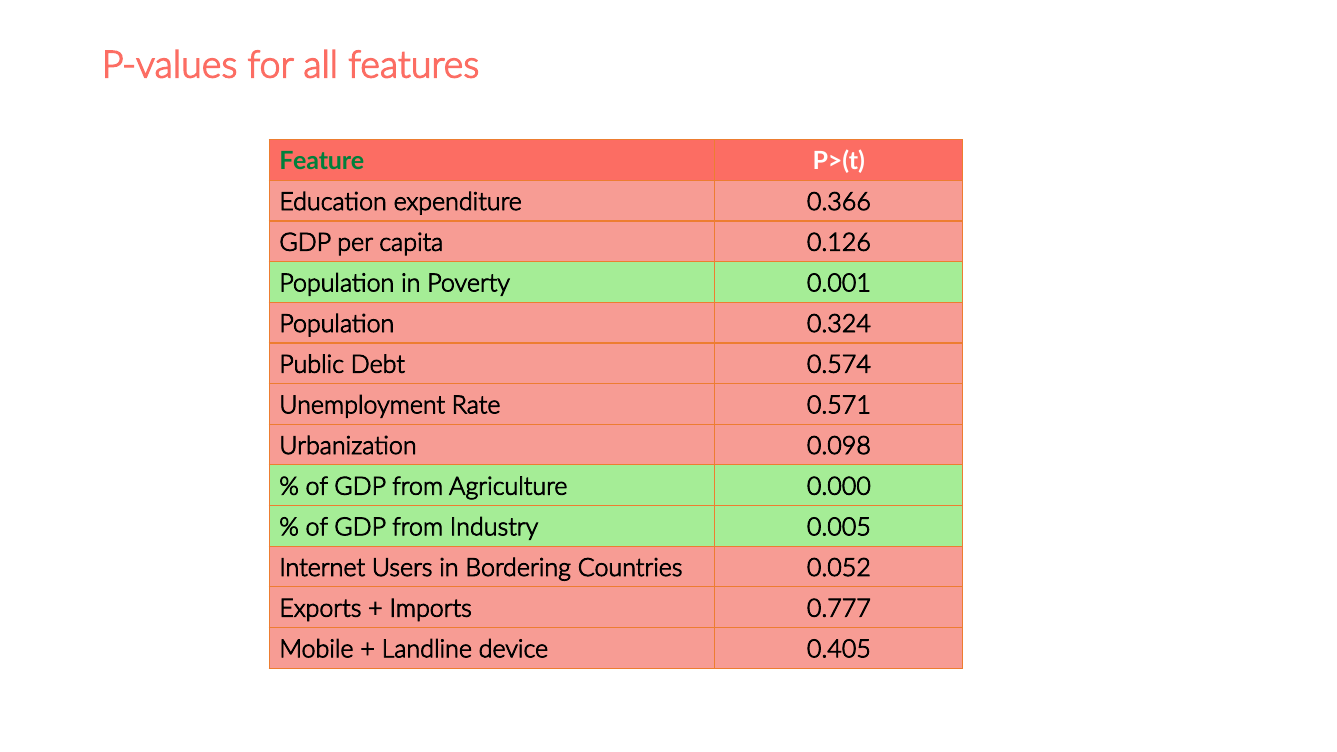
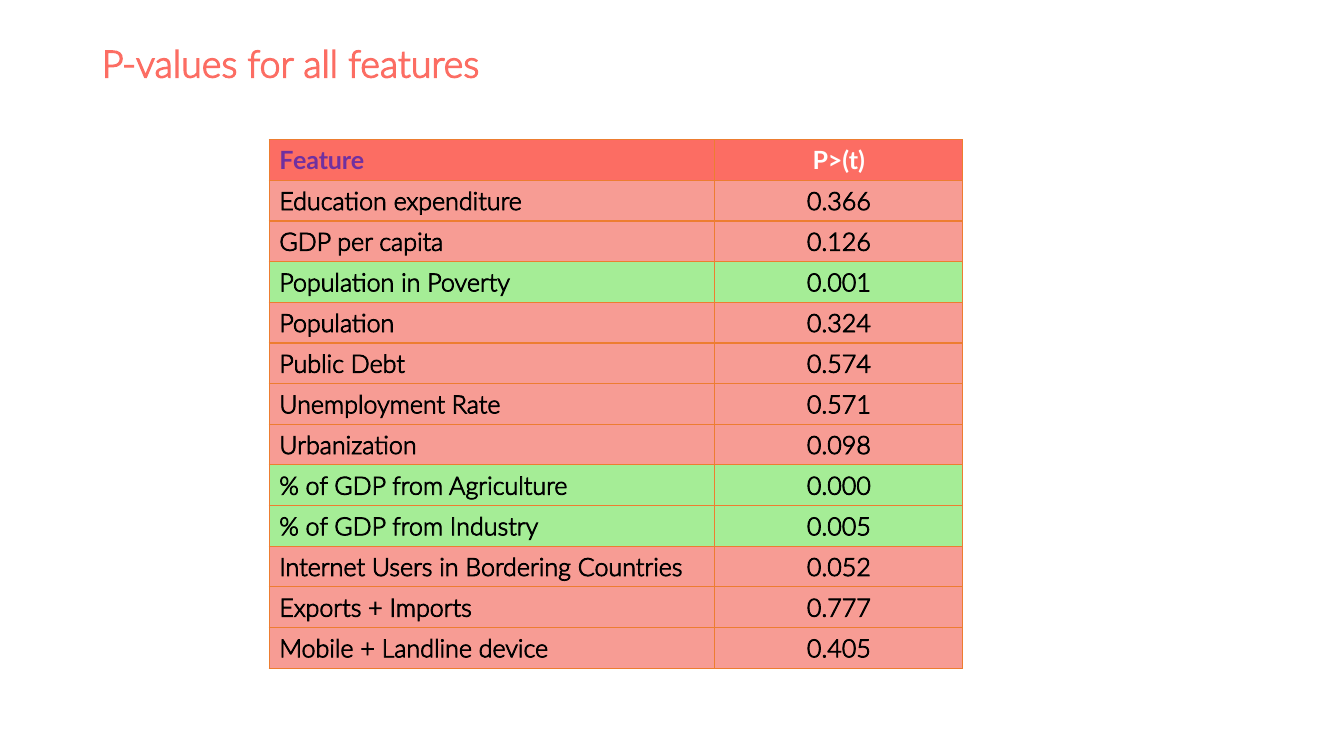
Feature colour: green -> purple
